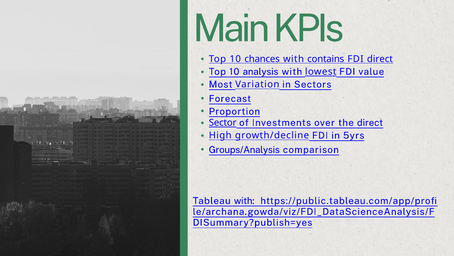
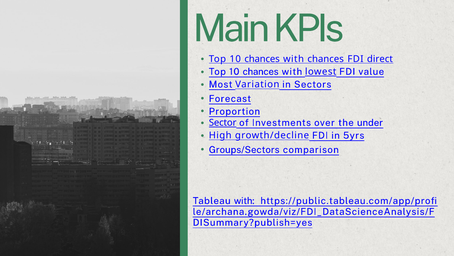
with contains: contains -> chances
analysis at (261, 72): analysis -> chances
the direct: direct -> under
Groups/Analysis: Groups/Analysis -> Groups/Sectors
